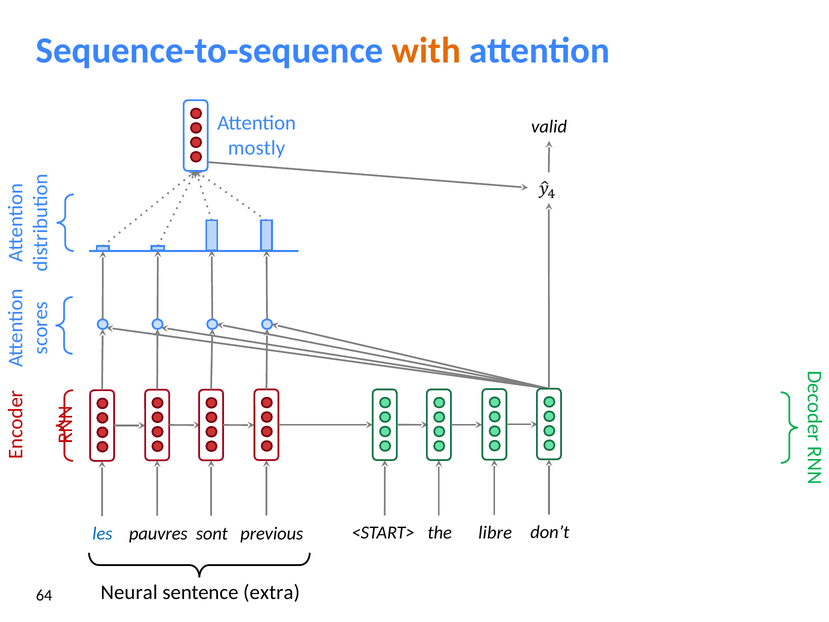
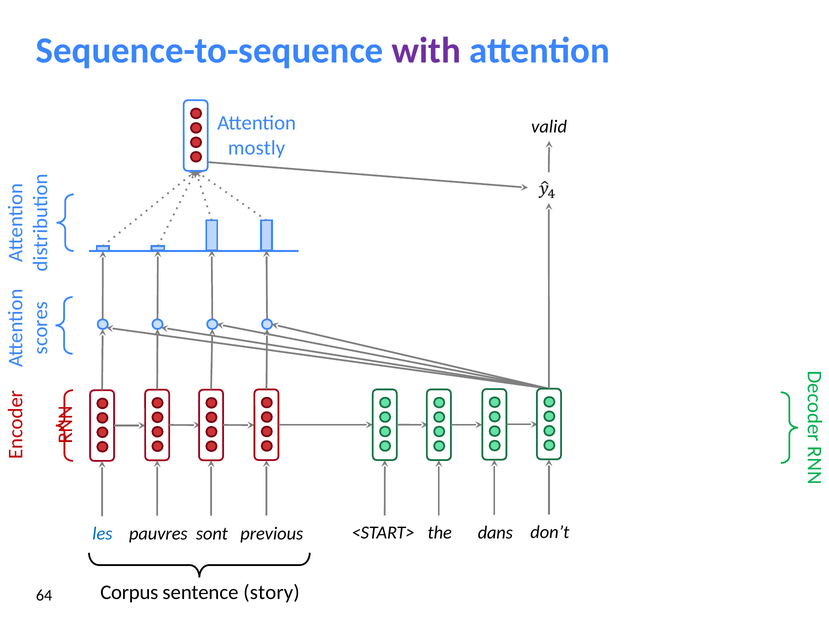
with colour: orange -> purple
libre: libre -> dans
Neural: Neural -> Corpus
extra: extra -> story
